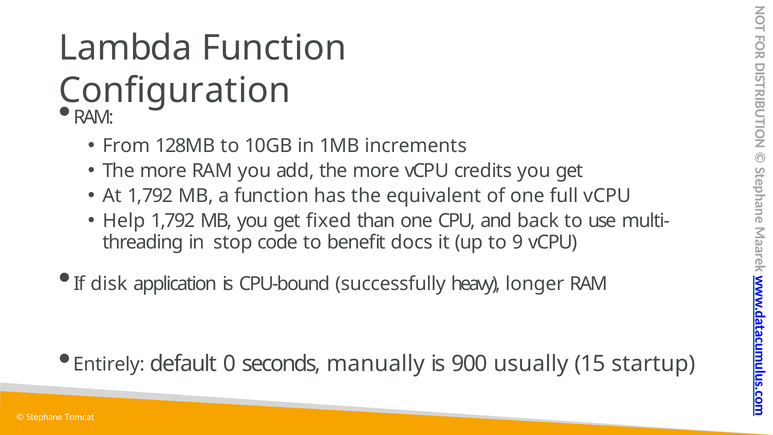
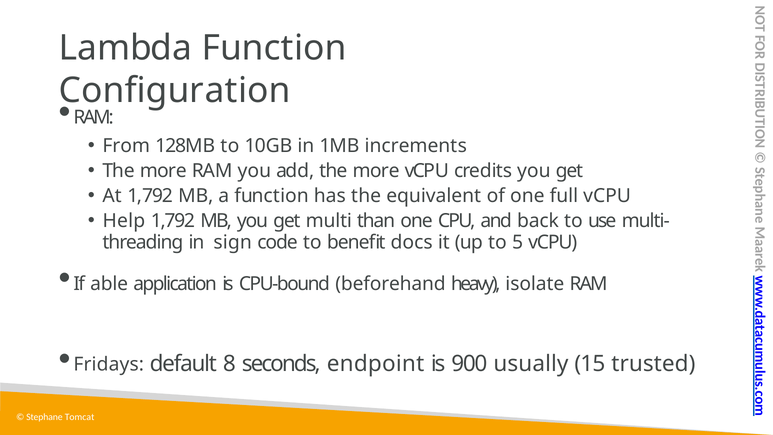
fixed: fixed -> multi
stop: stop -> sign
9: 9 -> 5
disk: disk -> able
successfully: successfully -> beforehand
longer: longer -> isolate
Entirely: Entirely -> Fridays
0: 0 -> 8
manually: manually -> endpoint
startup: startup -> trusted
